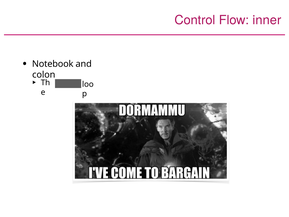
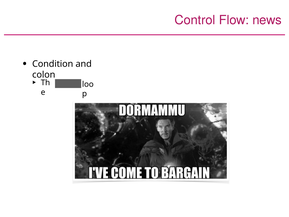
inner: inner -> news
Notebook: Notebook -> Condition
